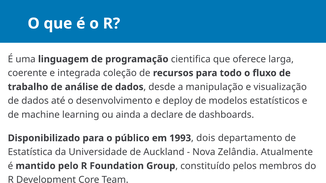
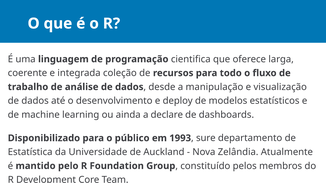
dois: dois -> sure
